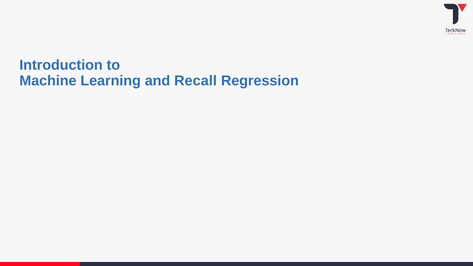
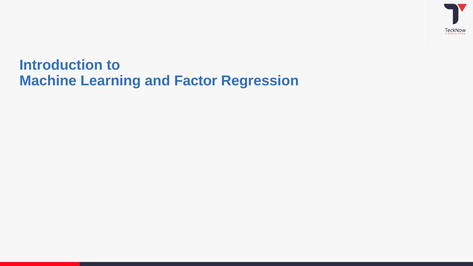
Recall: Recall -> Factor
